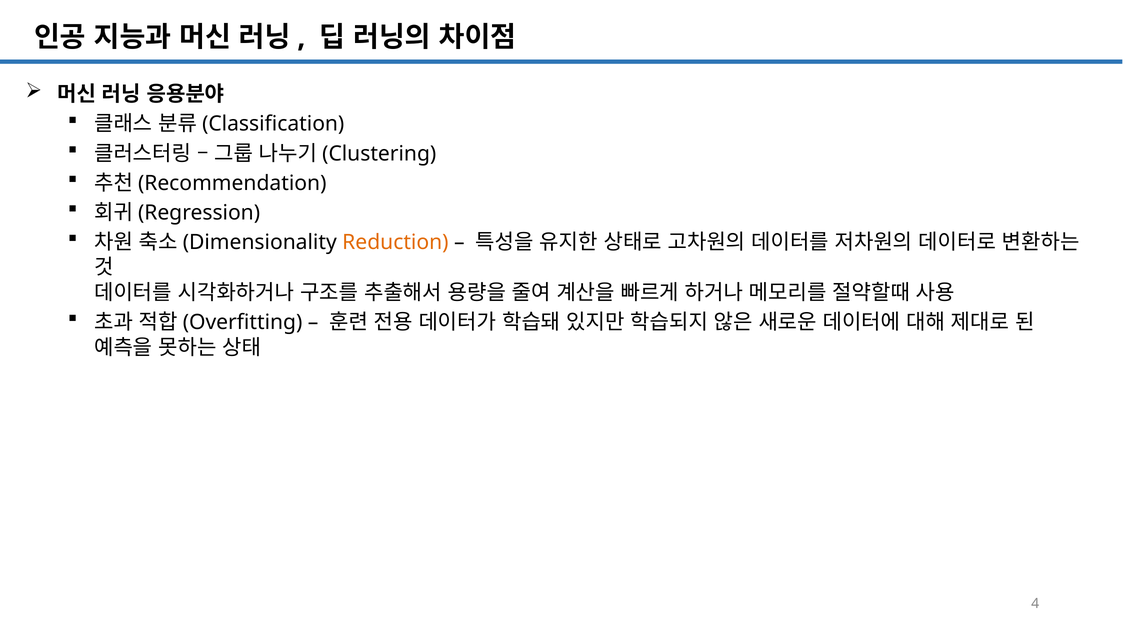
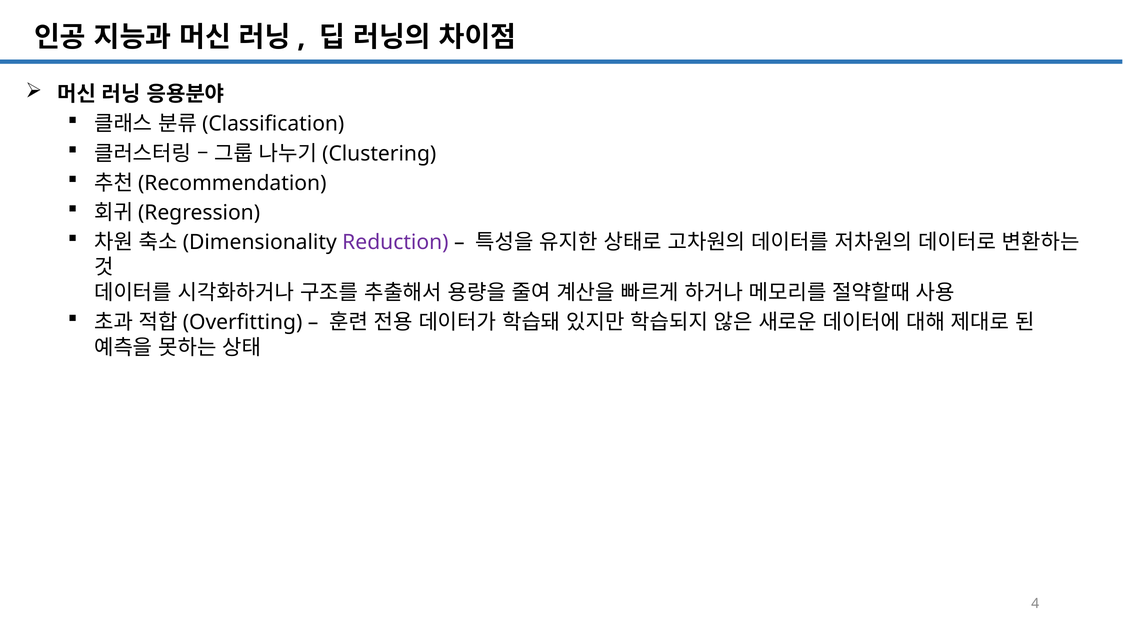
Reduction colour: orange -> purple
